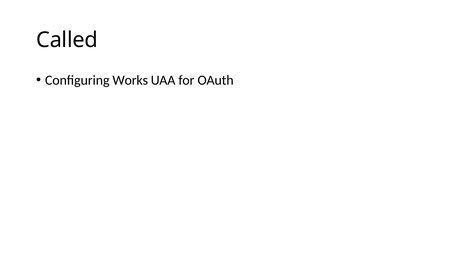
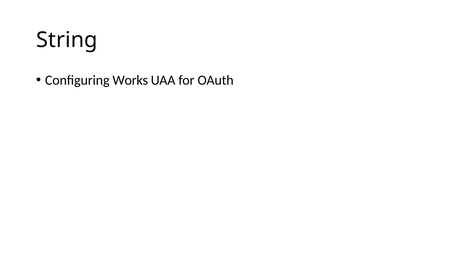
Called: Called -> String
